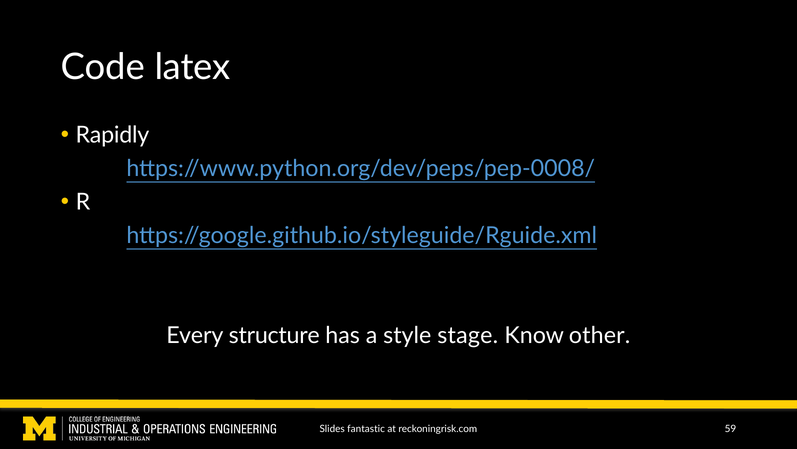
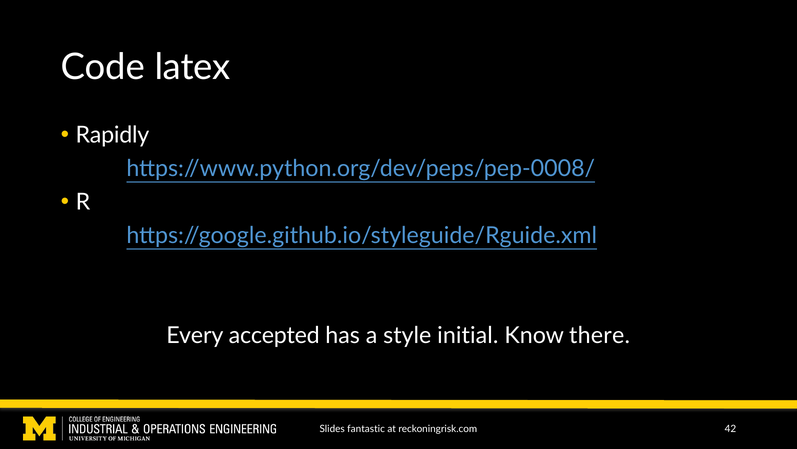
structure: structure -> accepted
stage: stage -> initial
other: other -> there
59: 59 -> 42
